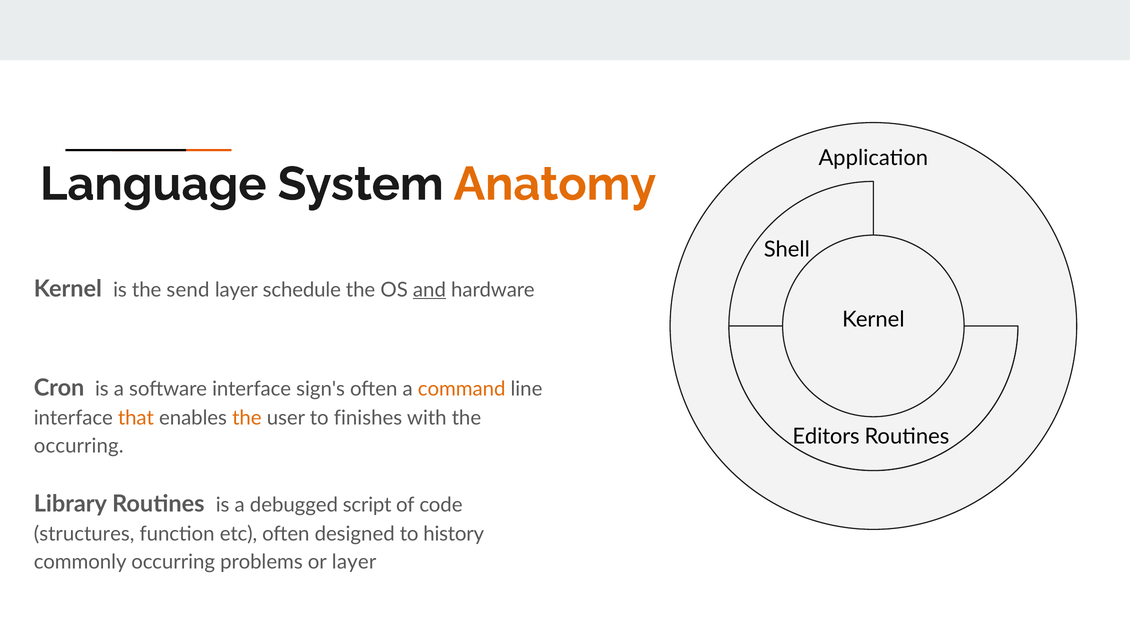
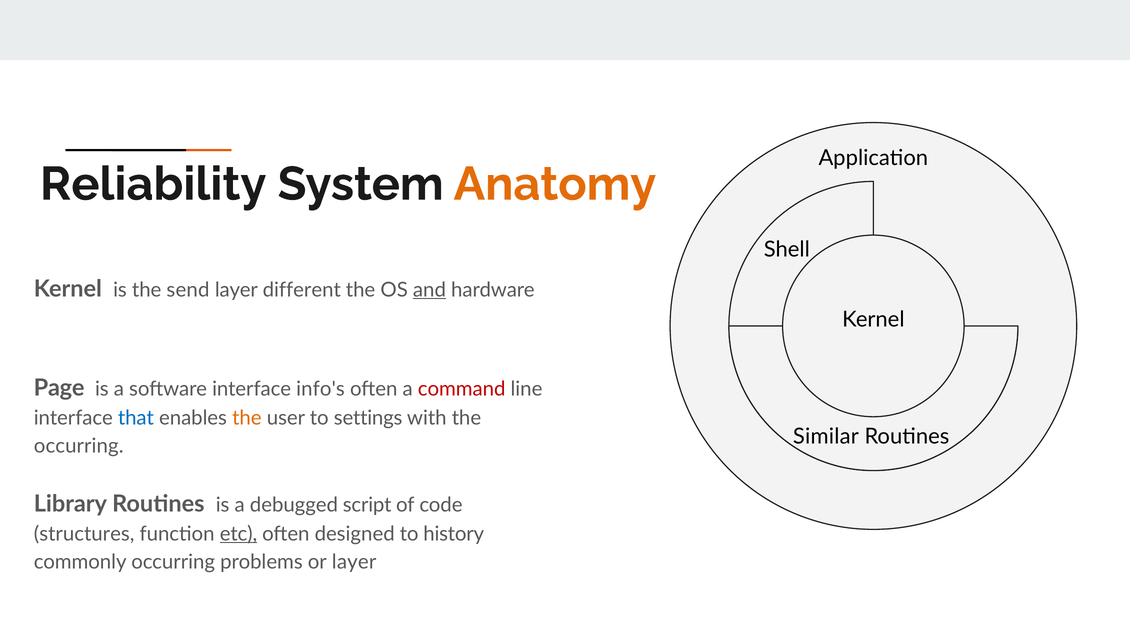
Language: Language -> Reliability
schedule: schedule -> different
Cron: Cron -> Page
sign's: sign's -> info's
command colour: orange -> red
that colour: orange -> blue
finishes: finishes -> settings
Editors: Editors -> Similar
etc underline: none -> present
